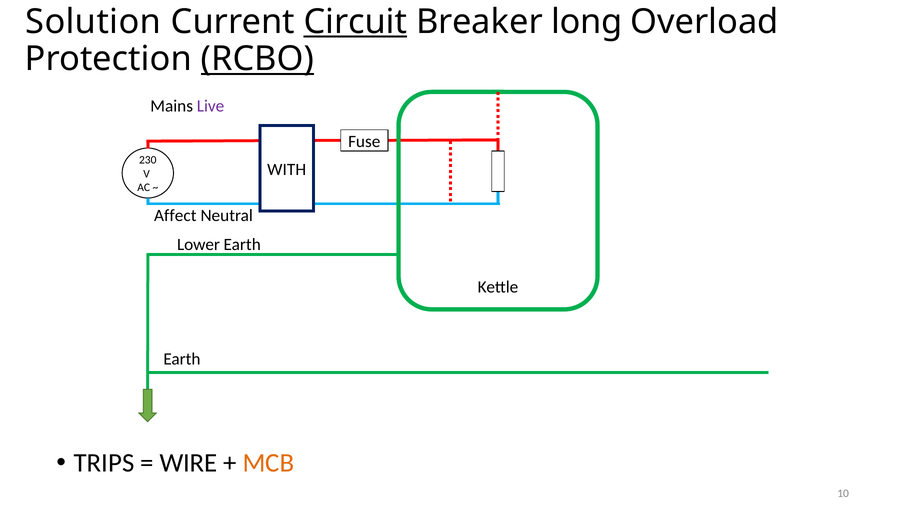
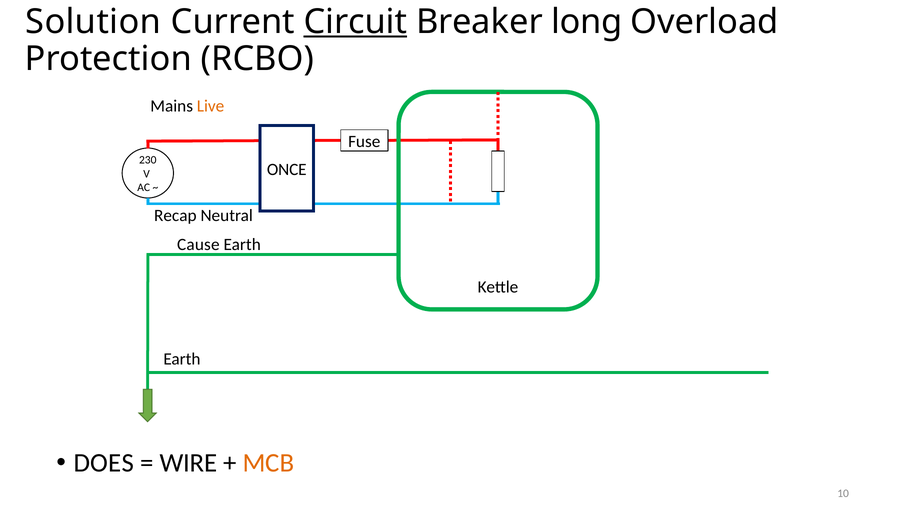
RCBO underline: present -> none
Live colour: purple -> orange
WITH: WITH -> ONCE
Affect: Affect -> Recap
Lower: Lower -> Cause
TRIPS: TRIPS -> DOES
